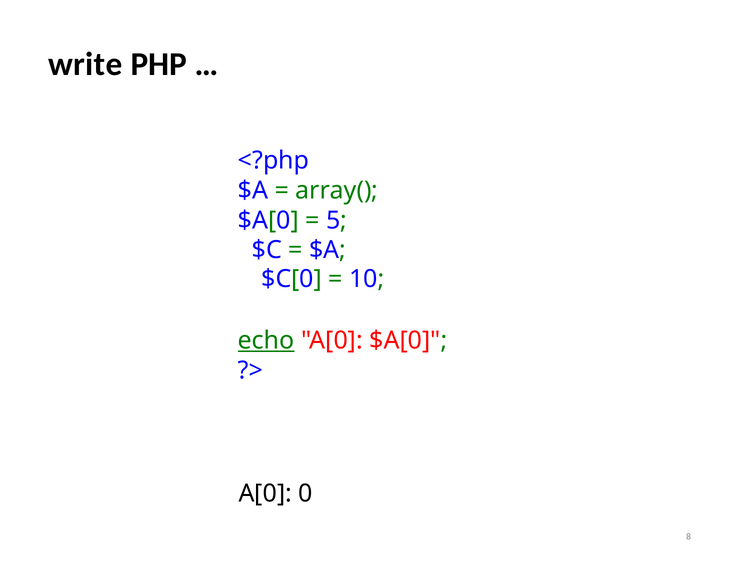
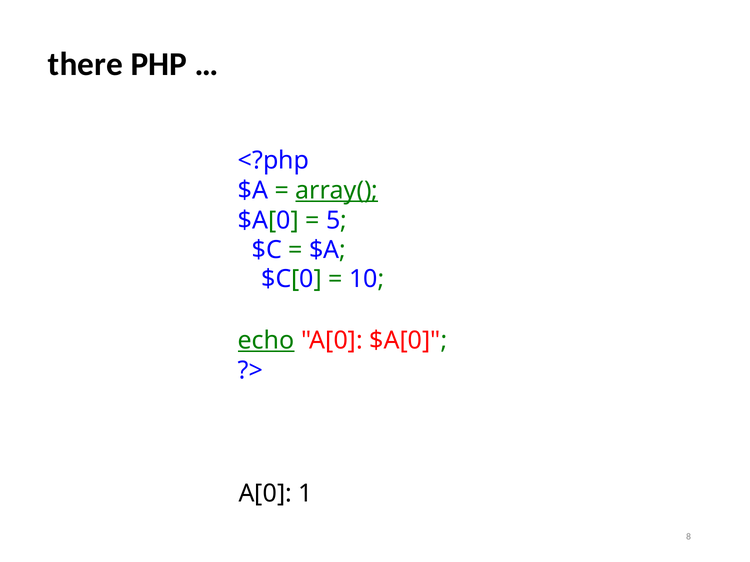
write: write -> there
array( underline: none -> present
0: 0 -> 1
